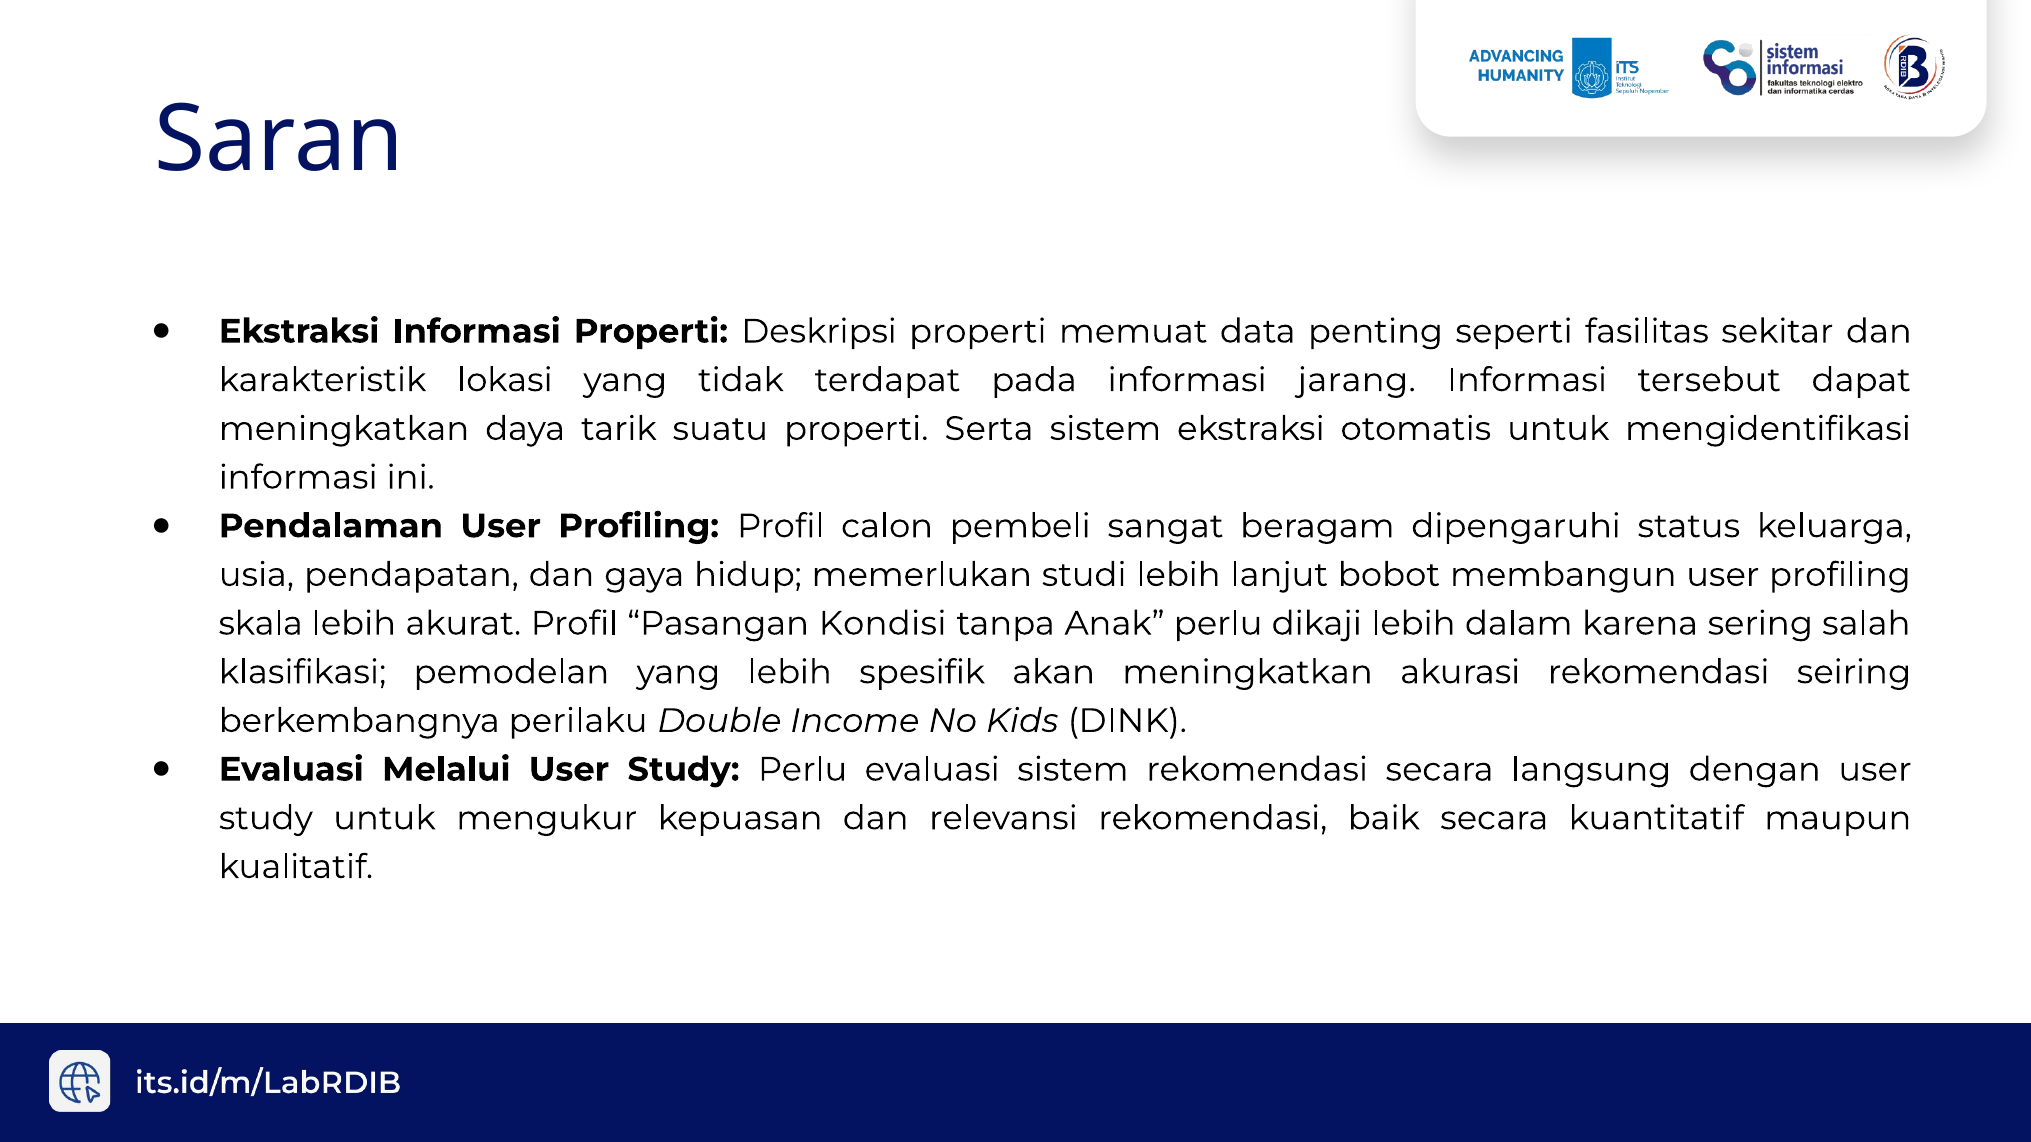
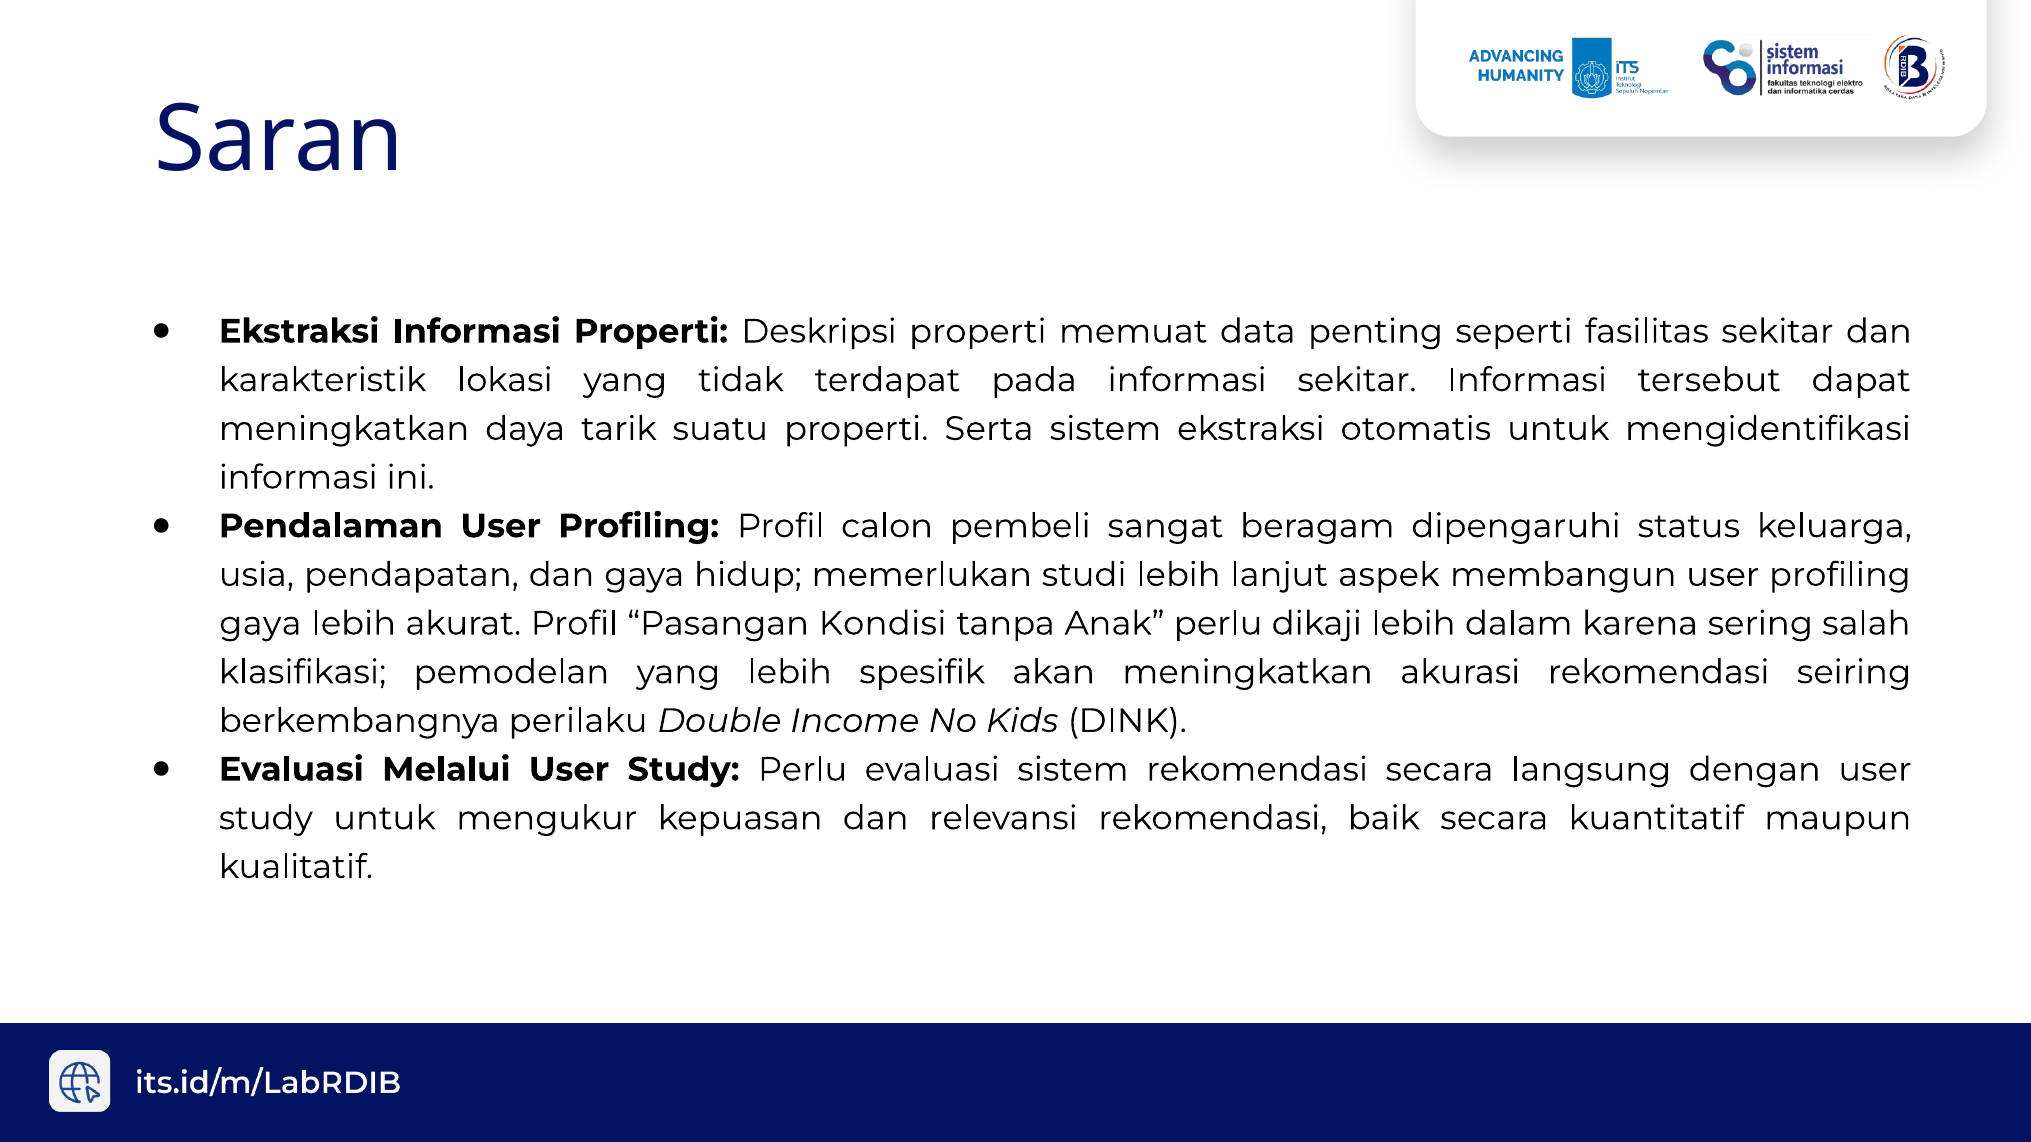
informasi jarang: jarang -> sekitar
bobot: bobot -> aspek
skala at (261, 624): skala -> gaya
